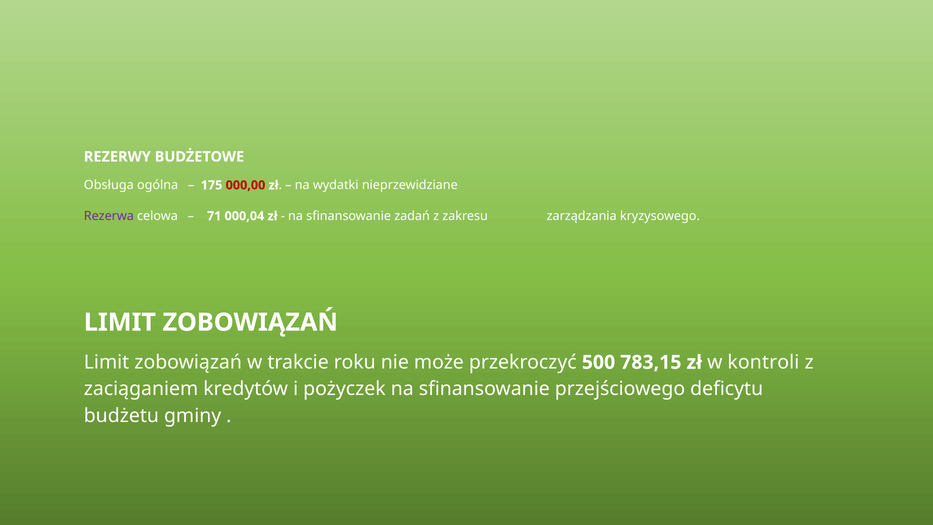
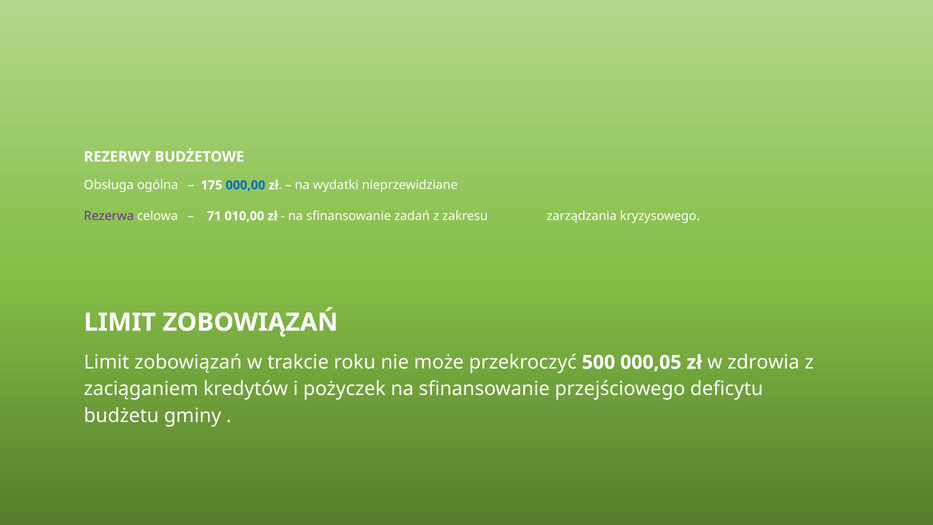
000,00 colour: red -> blue
000,04: 000,04 -> 010,00
783,15: 783,15 -> 000,05
kontroli: kontroli -> zdrowia
